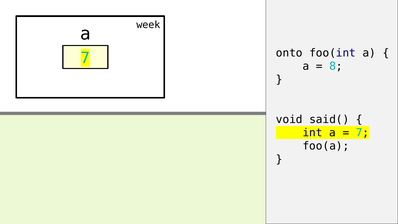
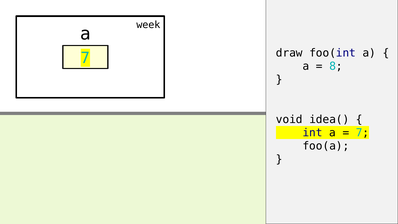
onto: onto -> draw
said(: said( -> idea(
